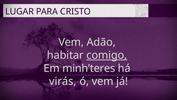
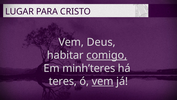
Adão: Adão -> Deus
virás: virás -> teres
vem at (103, 81) underline: none -> present
